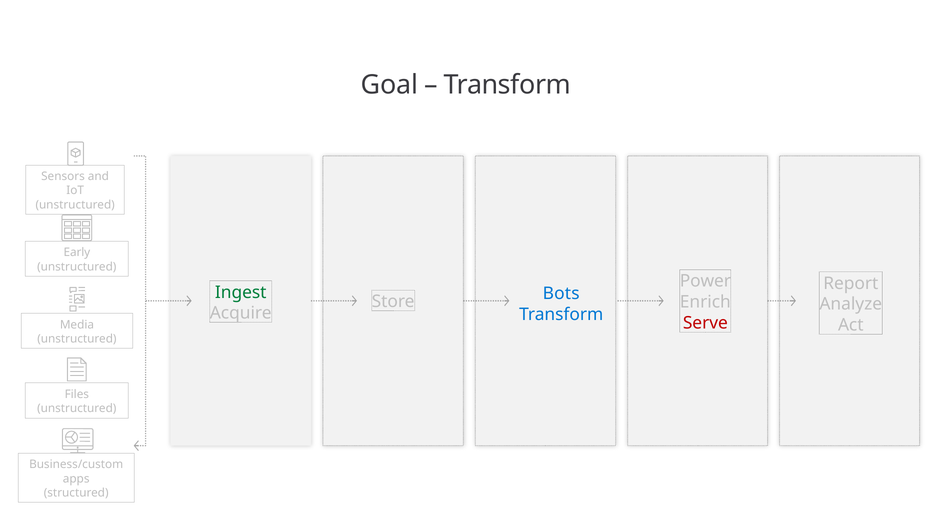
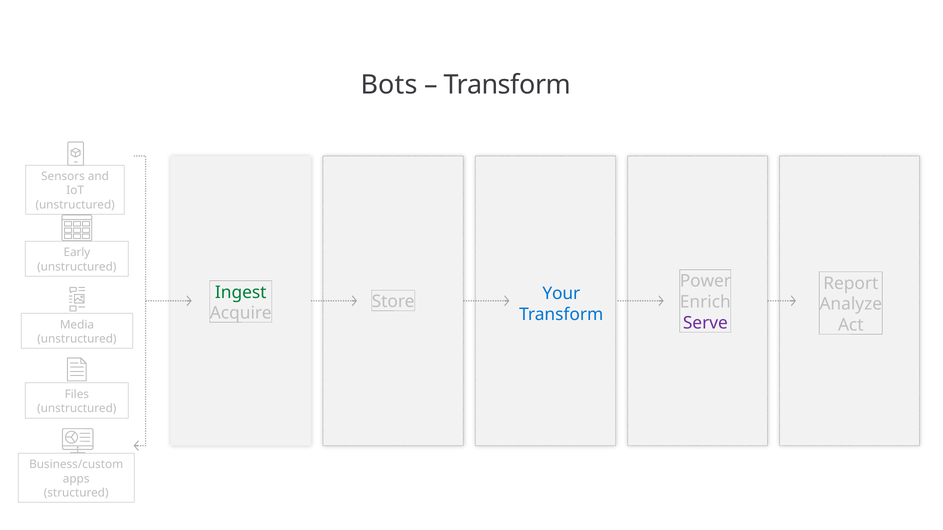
Goal: Goal -> Bots
Bots: Bots -> Your
Serve colour: red -> purple
